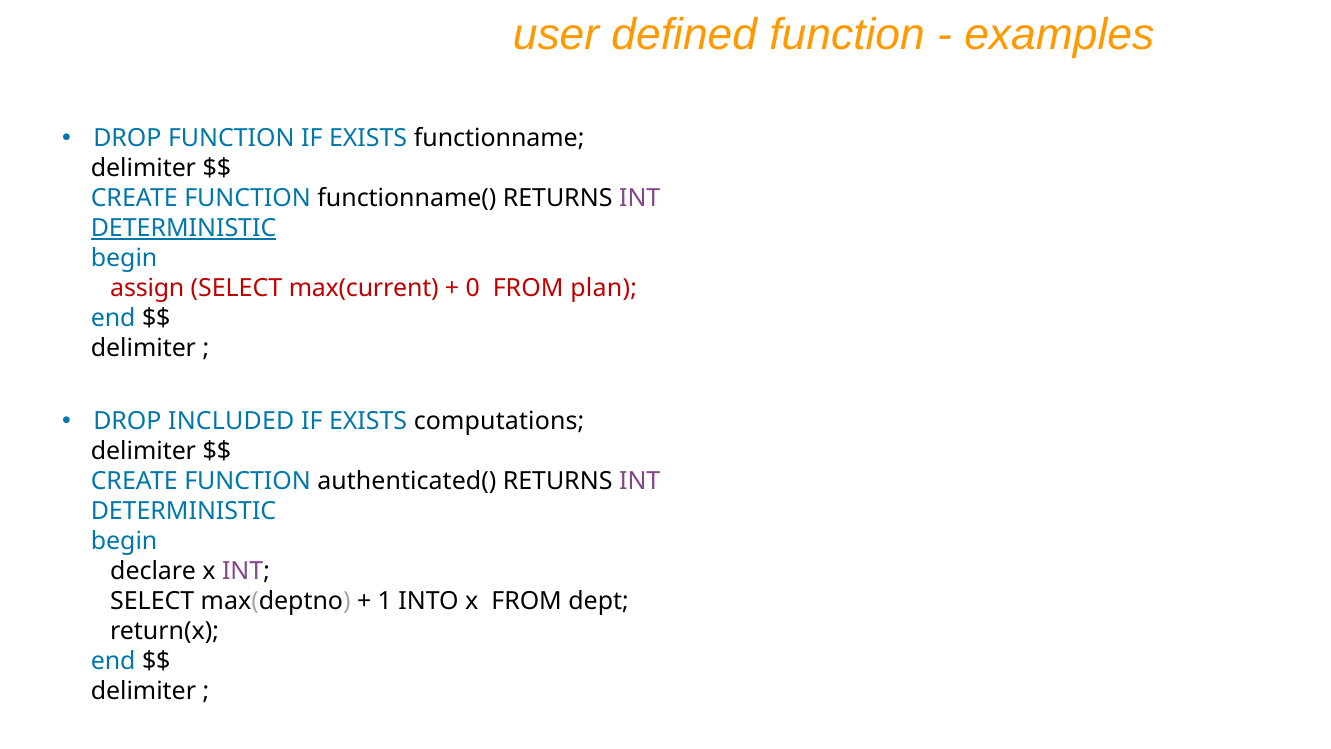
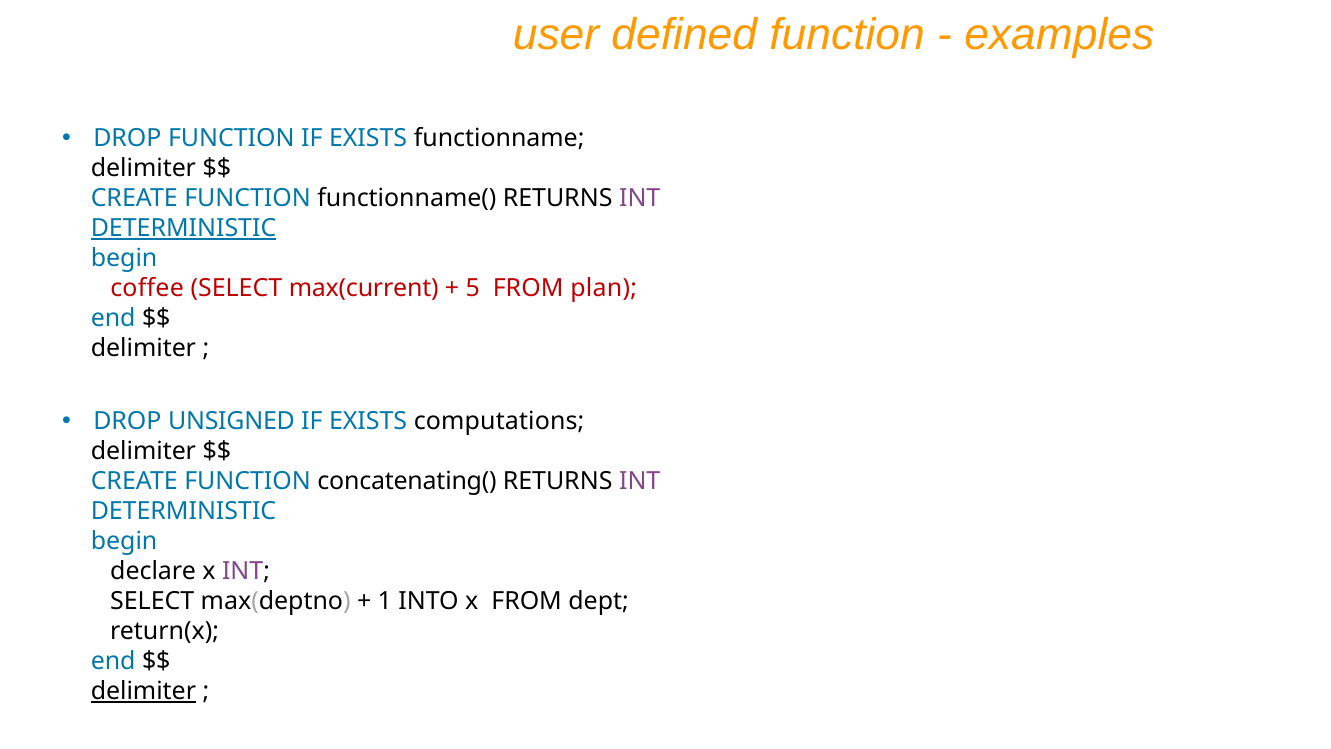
assign: assign -> coffee
0: 0 -> 5
INCLUDED: INCLUDED -> UNSIGNED
authenticated(: authenticated( -> concatenating(
delimiter at (143, 691) underline: none -> present
